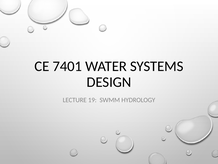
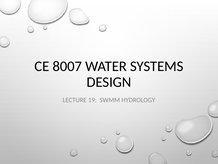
7401: 7401 -> 8007
